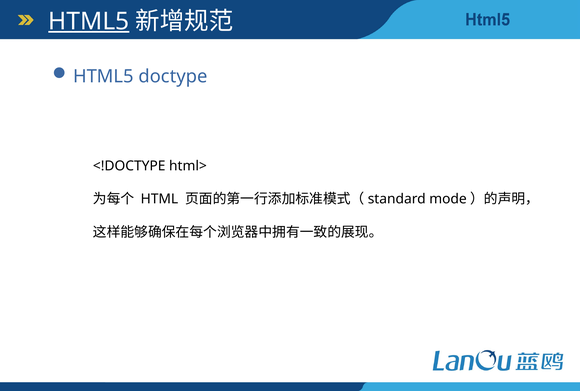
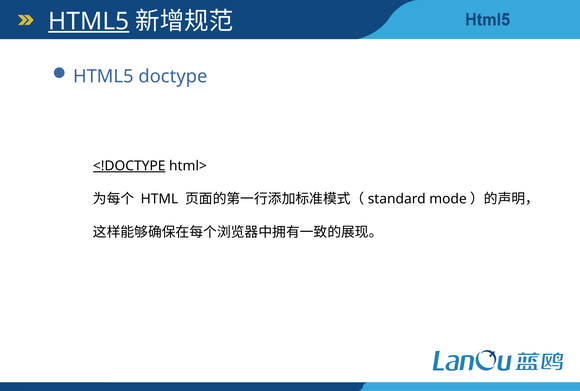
<!DOCTYPE underline: none -> present
